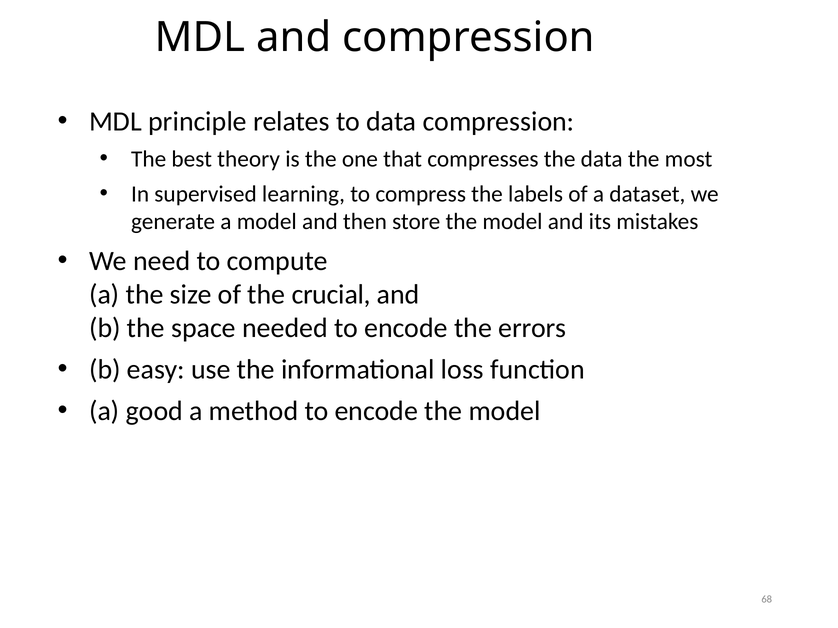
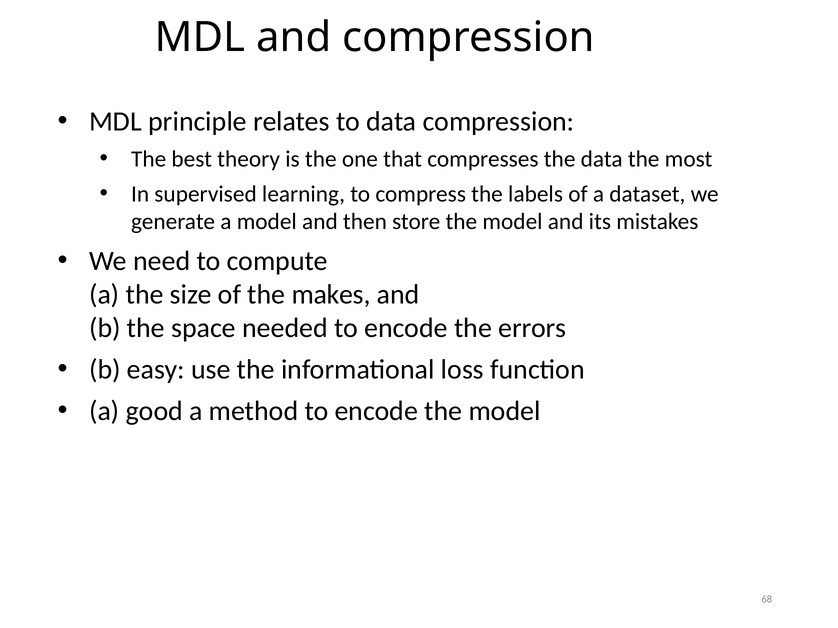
crucial: crucial -> makes
